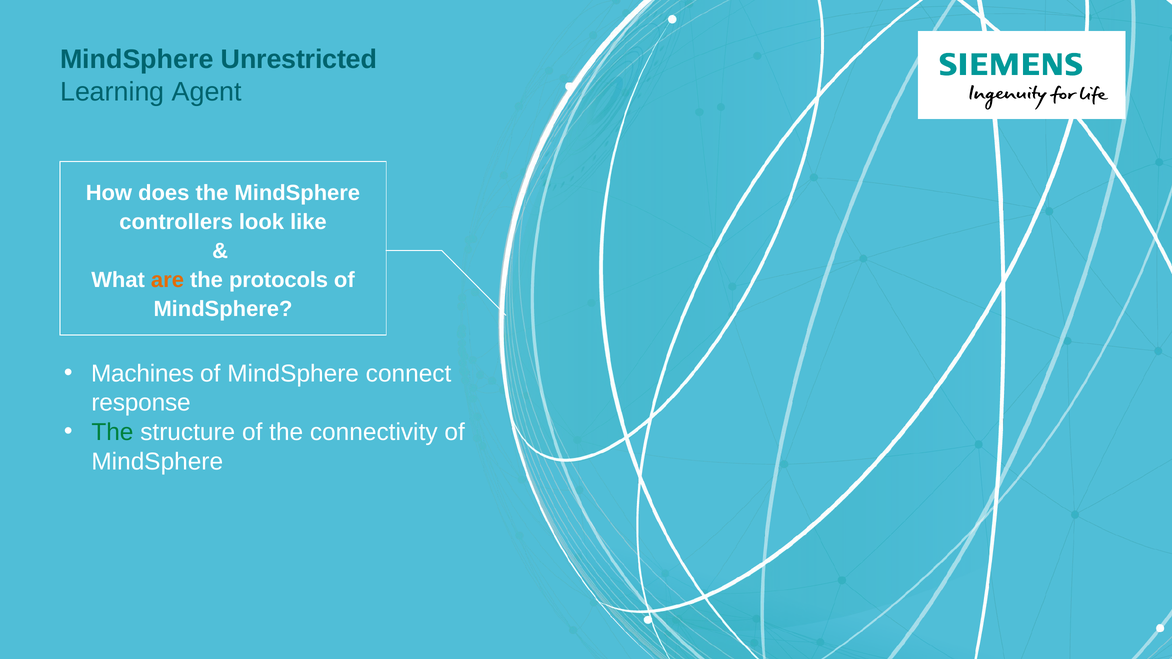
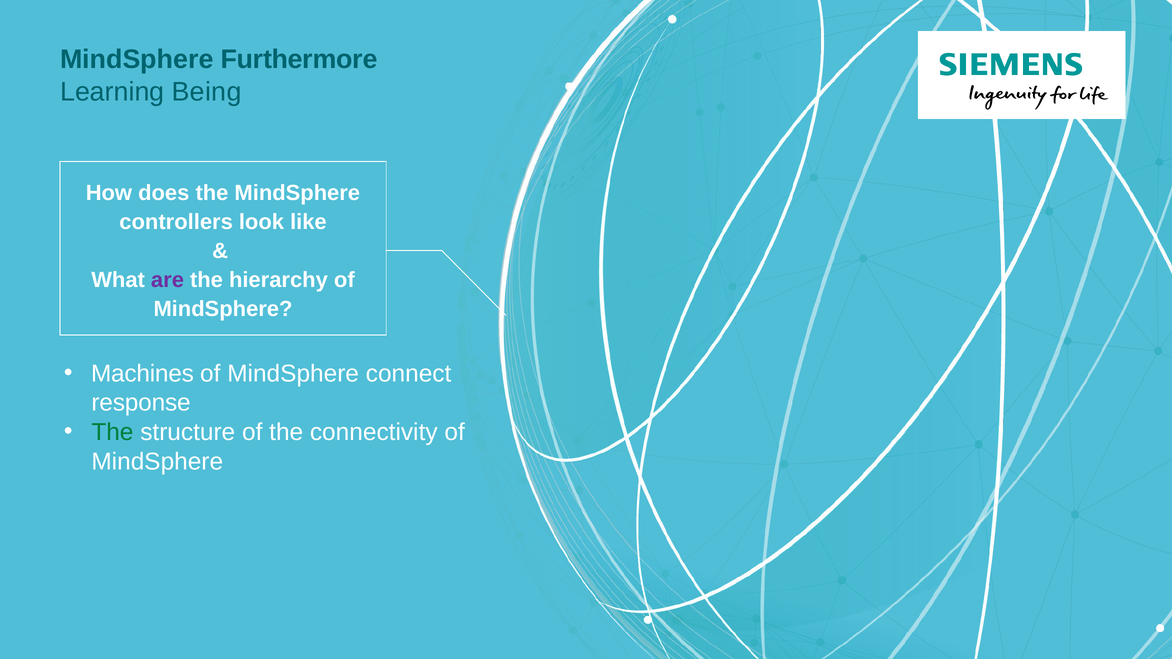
Unrestricted: Unrestricted -> Furthermore
Agent: Agent -> Being
are colour: orange -> purple
protocols: protocols -> hierarchy
